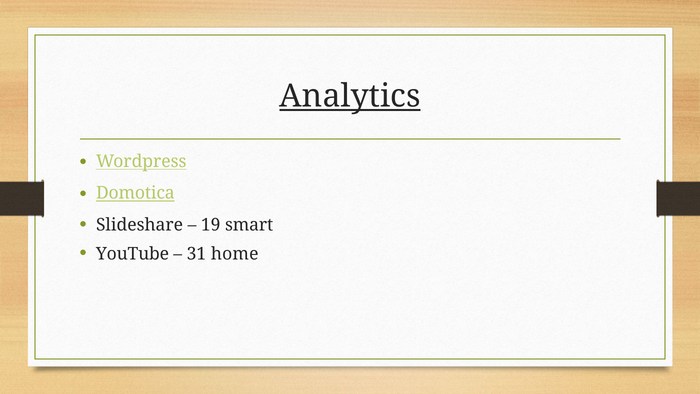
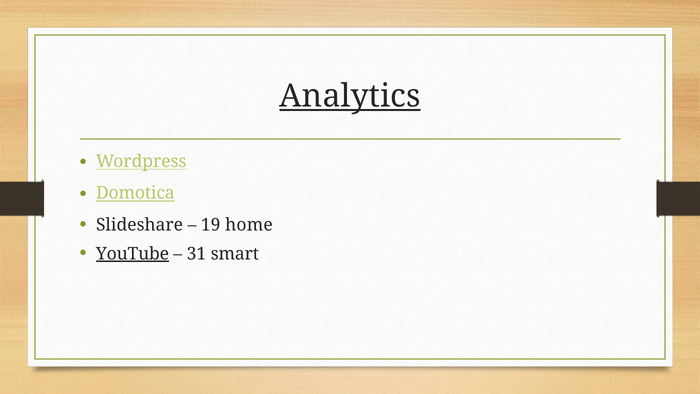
smart: smart -> home
YouTube underline: none -> present
home: home -> smart
